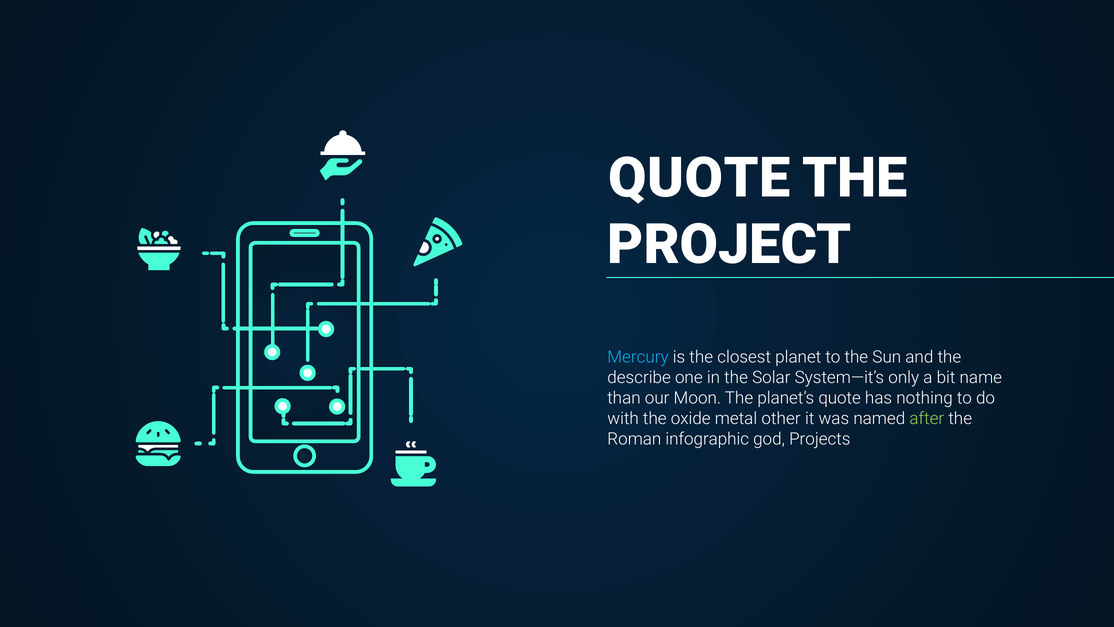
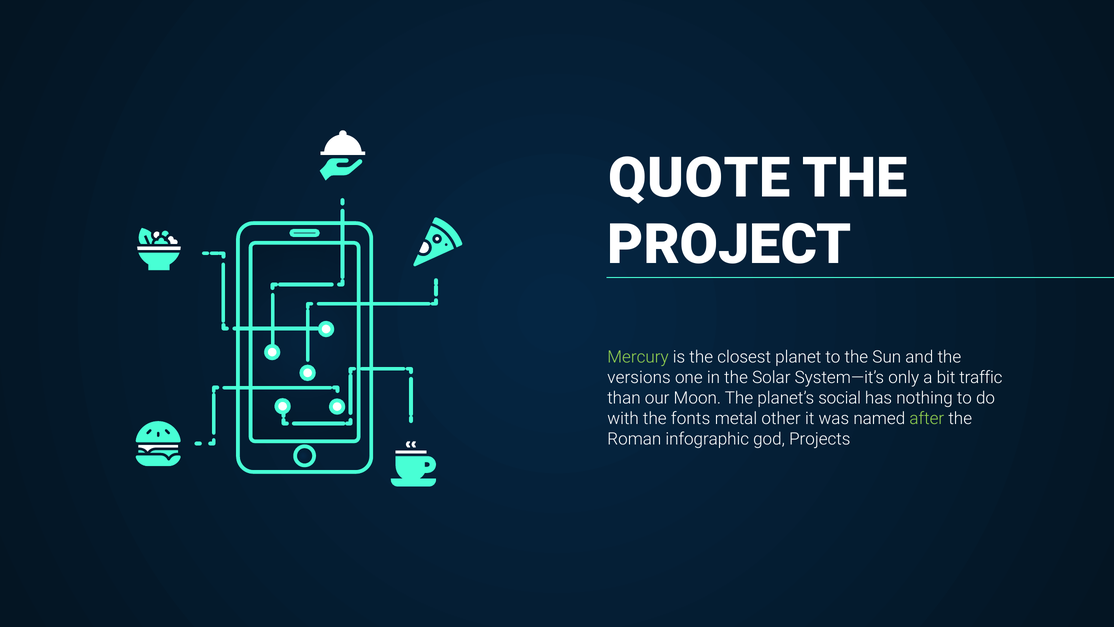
Mercury colour: light blue -> light green
describe: describe -> versions
name: name -> traffic
planet’s quote: quote -> social
oxide: oxide -> fonts
